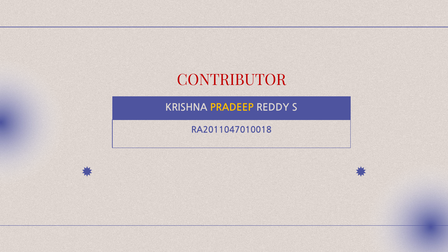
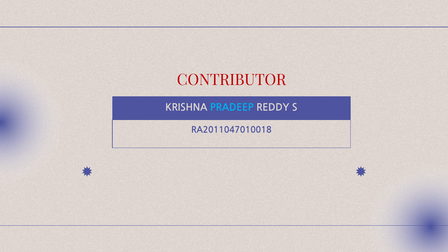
PRADEEP colour: yellow -> light blue
